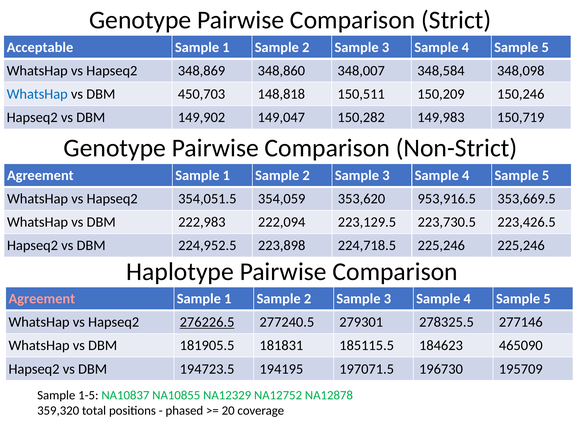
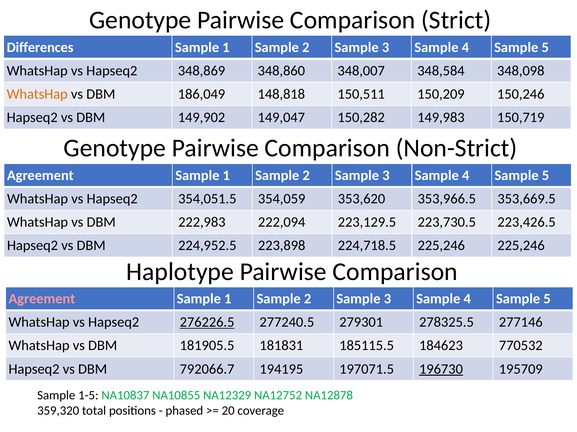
Acceptable: Acceptable -> Differences
WhatsHap at (37, 94) colour: blue -> orange
450,703: 450,703 -> 186,049
953,916.5: 953,916.5 -> 353,966.5
465090: 465090 -> 770532
194723.5: 194723.5 -> 792066.7
196730 underline: none -> present
